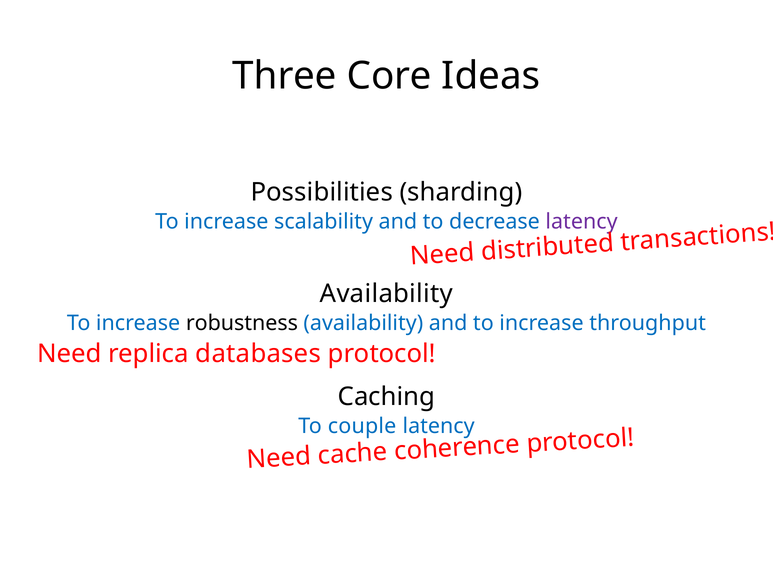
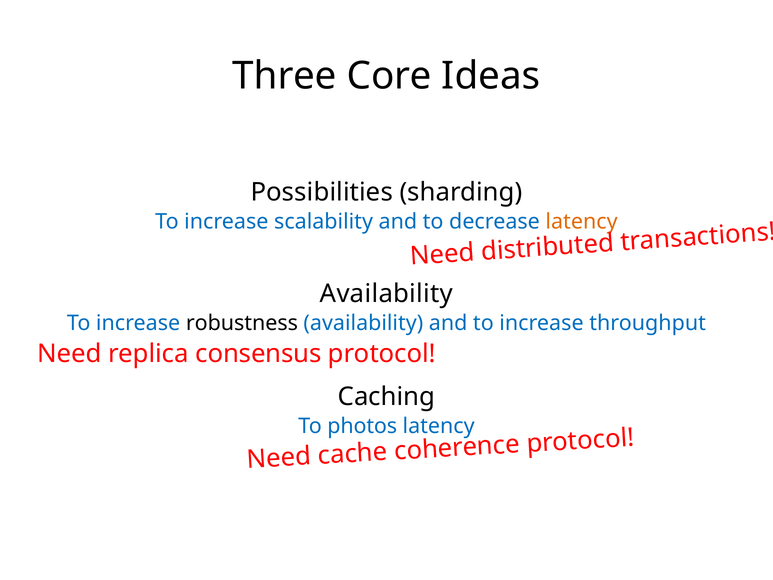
latency at (582, 221) colour: purple -> orange
databases: databases -> consensus
couple: couple -> photos
